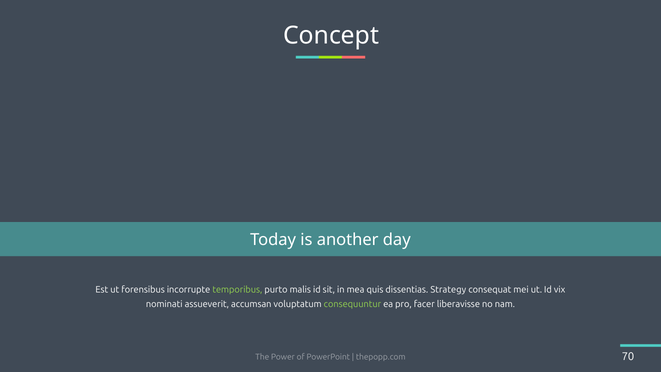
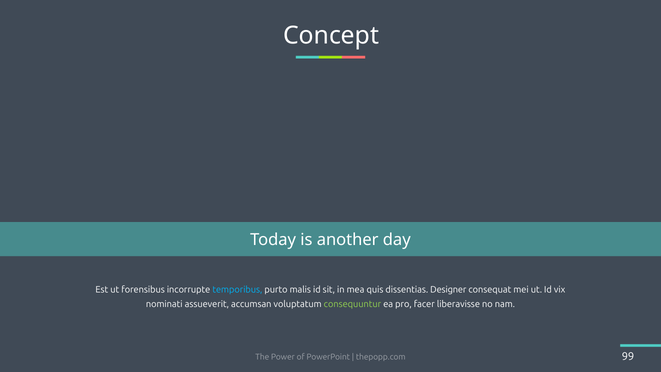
temporibus colour: light green -> light blue
Strategy: Strategy -> Designer
70: 70 -> 99
